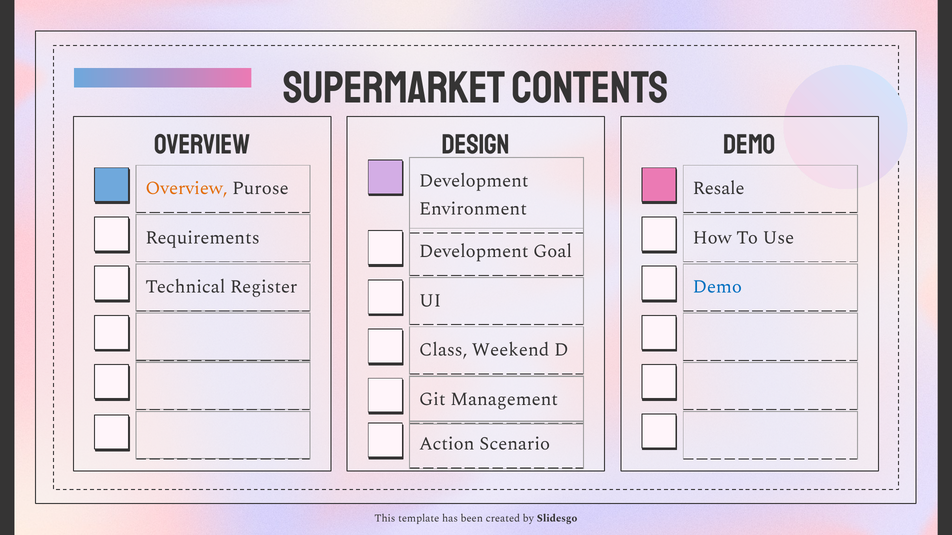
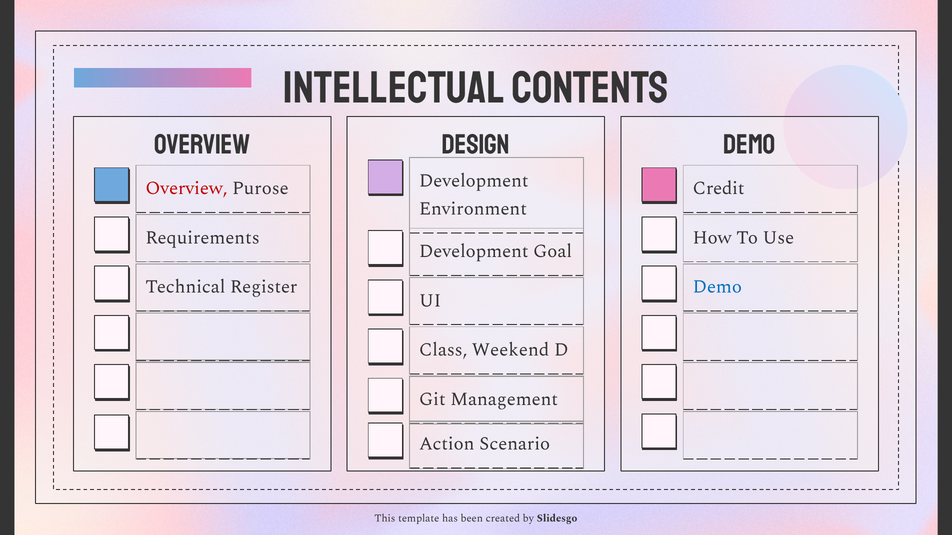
Supermarket: Supermarket -> Intellectual
Overview at (186, 188) colour: orange -> red
Resale: Resale -> Credit
